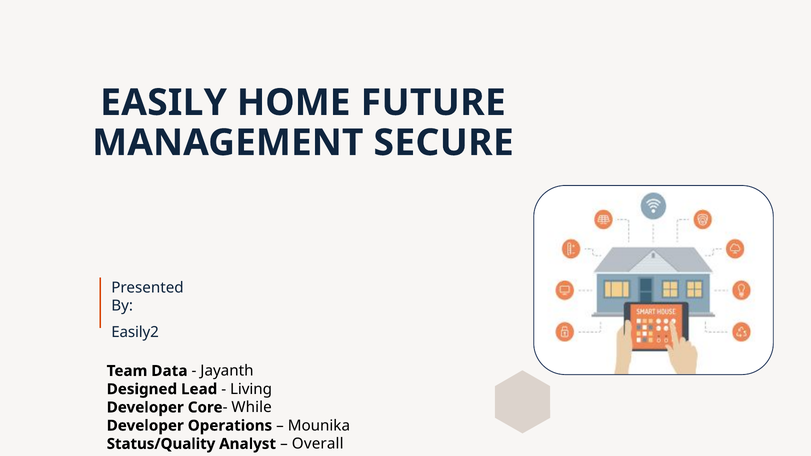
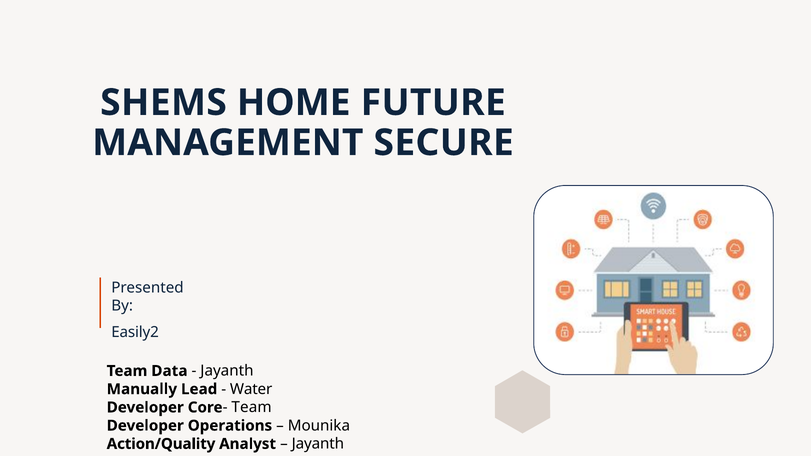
EASILY: EASILY -> SHEMS
Designed: Designed -> Manually
Living: Living -> Water
While at (252, 408): While -> Team
Status/Quality: Status/Quality -> Action/Quality
Overall at (318, 444): Overall -> Jayanth
